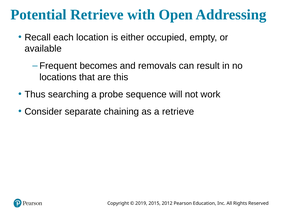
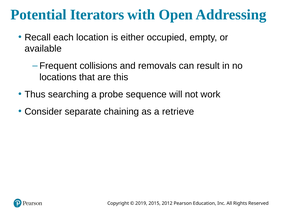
Potential Retrieve: Retrieve -> Iterators
becomes: becomes -> collisions
